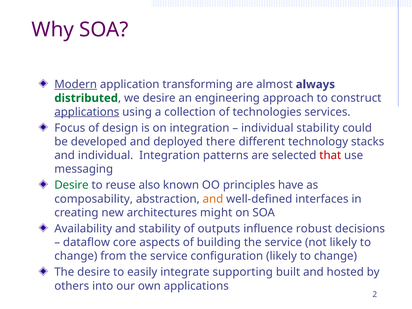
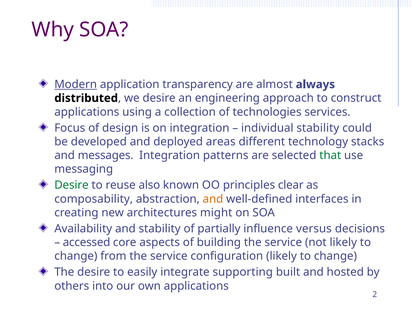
transforming: transforming -> transparency
distributed colour: green -> black
applications at (87, 112) underline: present -> none
there: there -> areas
and individual: individual -> messages
that colour: red -> green
have: have -> clear
outputs: outputs -> partially
robust: robust -> versus
dataflow: dataflow -> accessed
